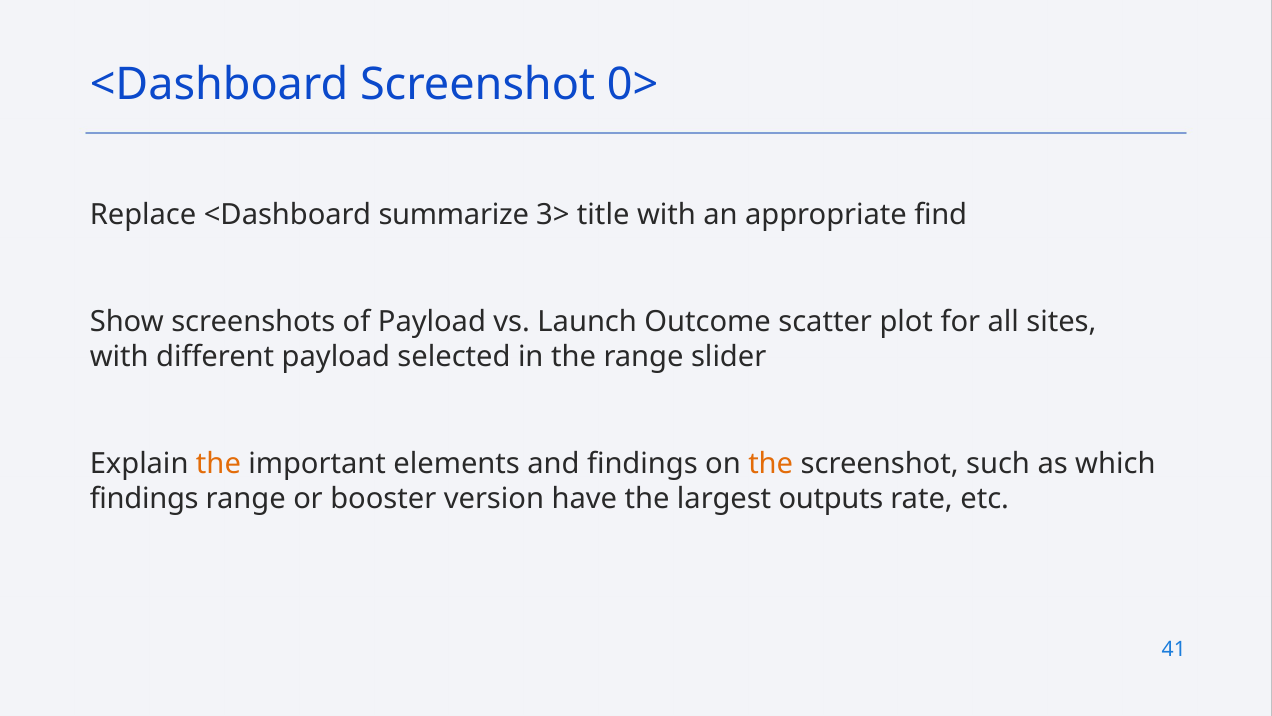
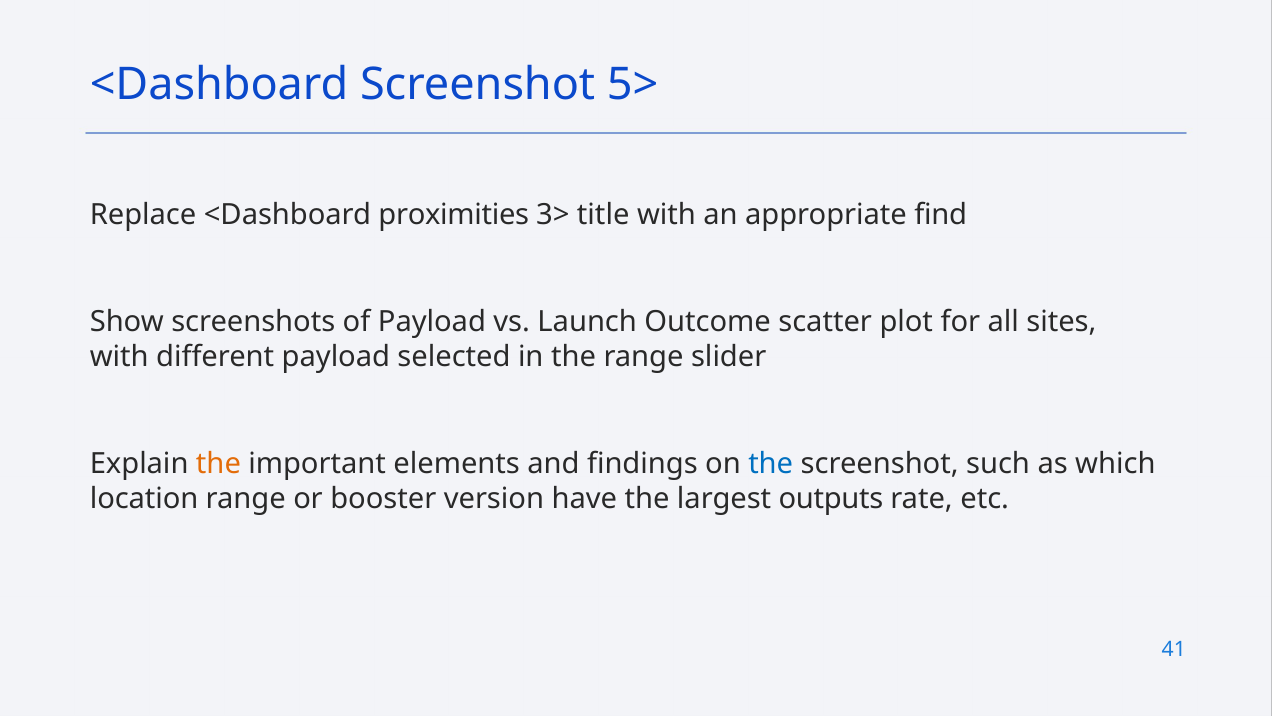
0>: 0> -> 5>
summarize: summarize -> proximities
the at (771, 464) colour: orange -> blue
findings at (144, 499): findings -> location
